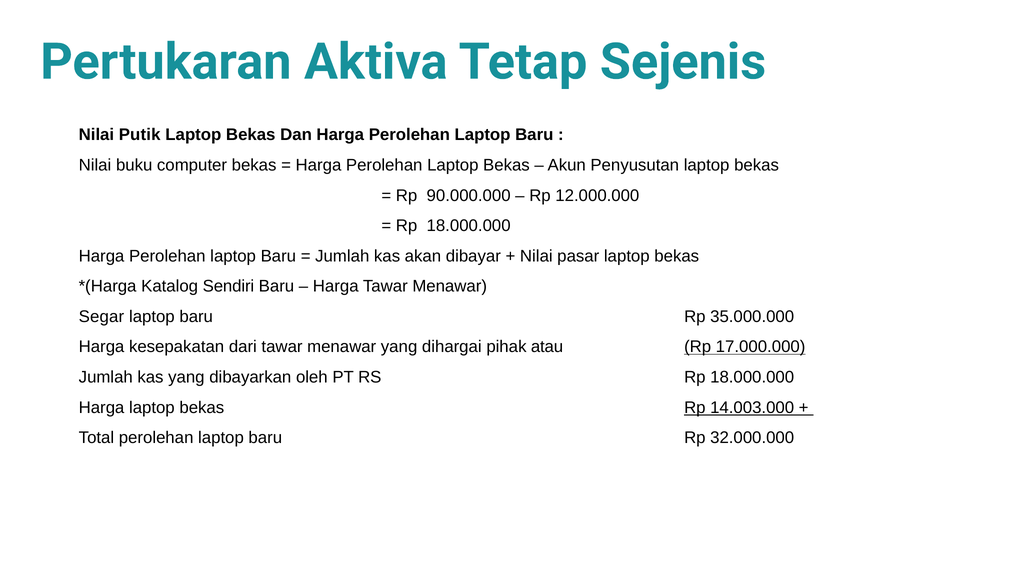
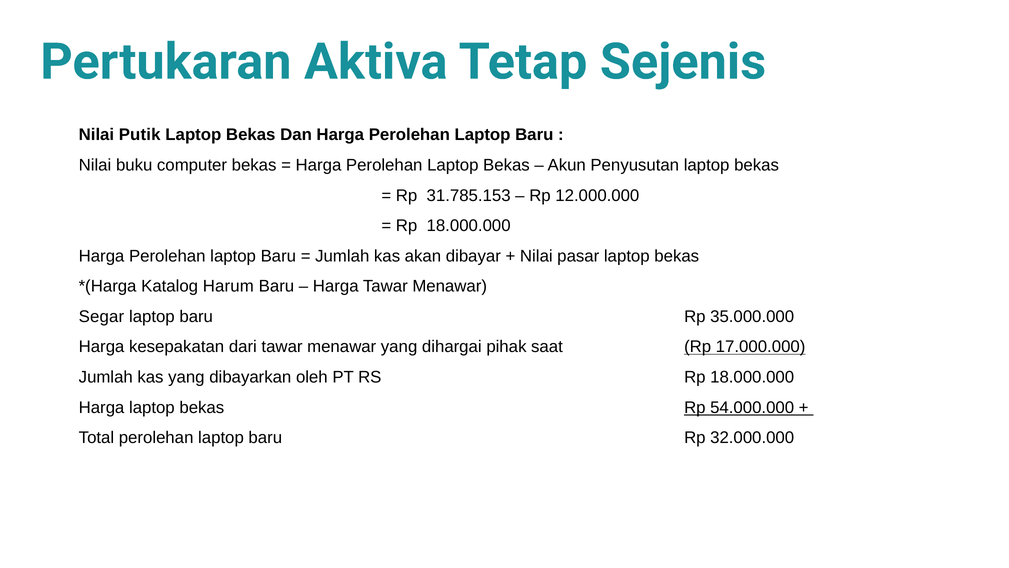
90.000.000: 90.000.000 -> 31.785.153
Sendiri: Sendiri -> Harum
atau: atau -> saat
14.003.000: 14.003.000 -> 54.000.000
